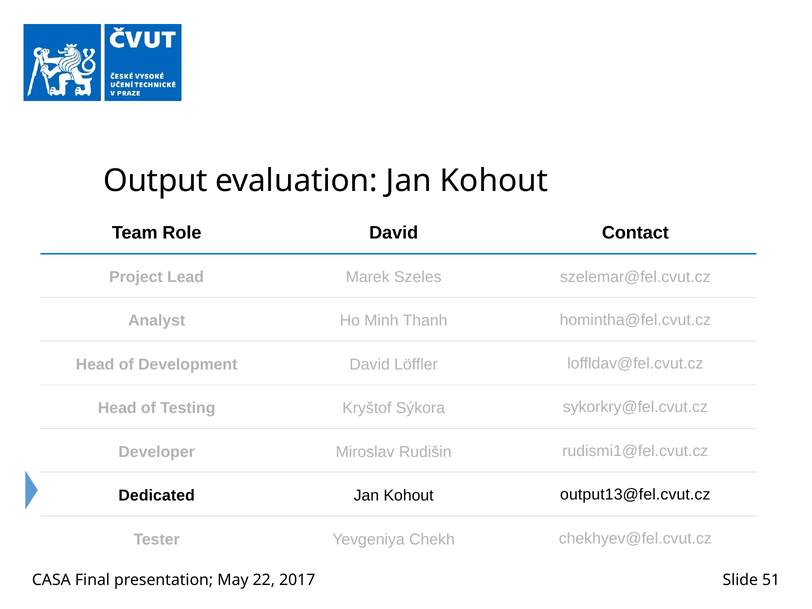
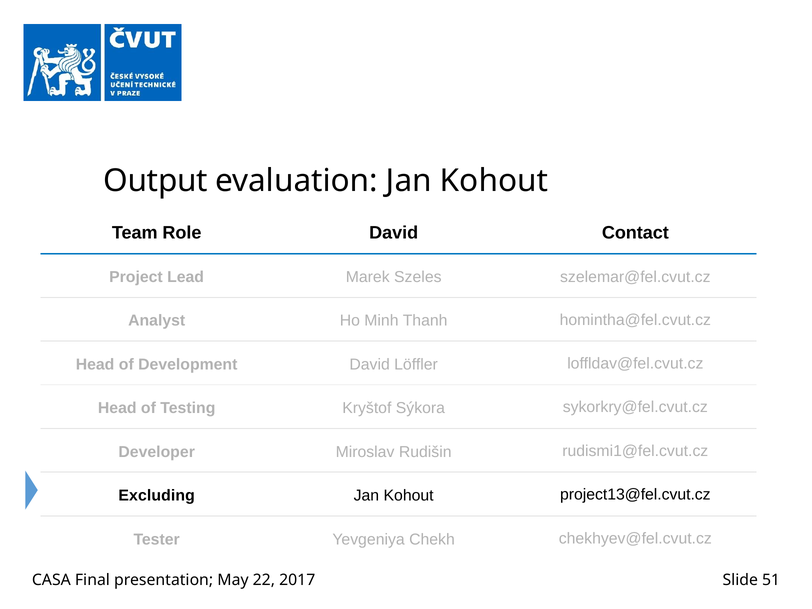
Dedicated: Dedicated -> Excluding
output13@fel.cvut.cz: output13@fel.cvut.cz -> project13@fel.cvut.cz
